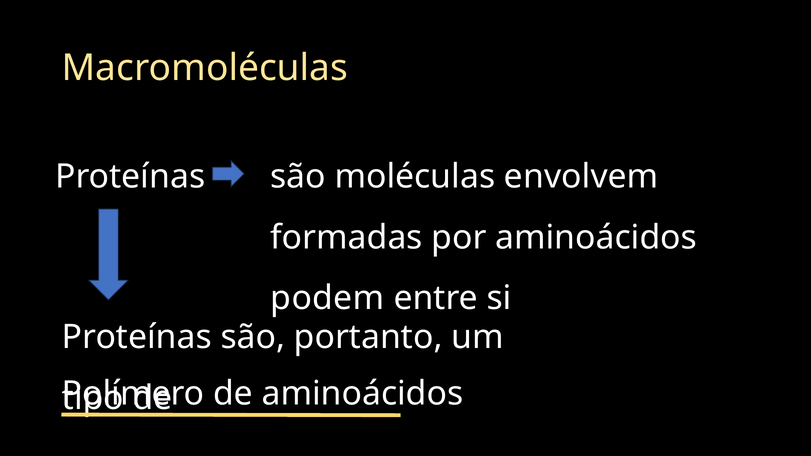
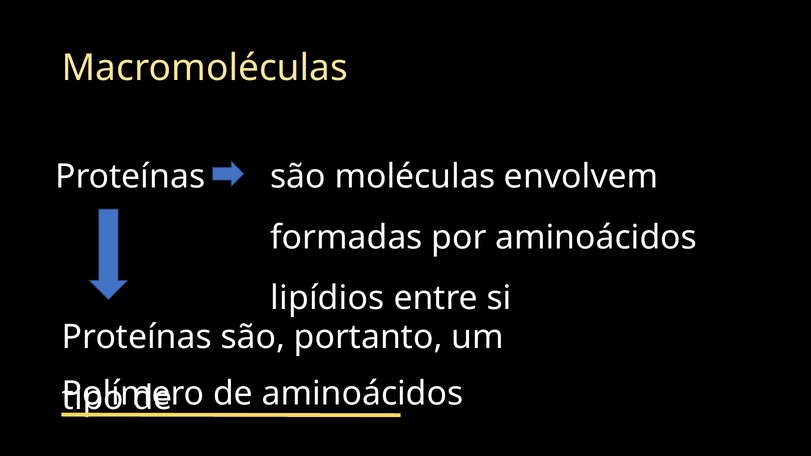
podem: podem -> lipídios
